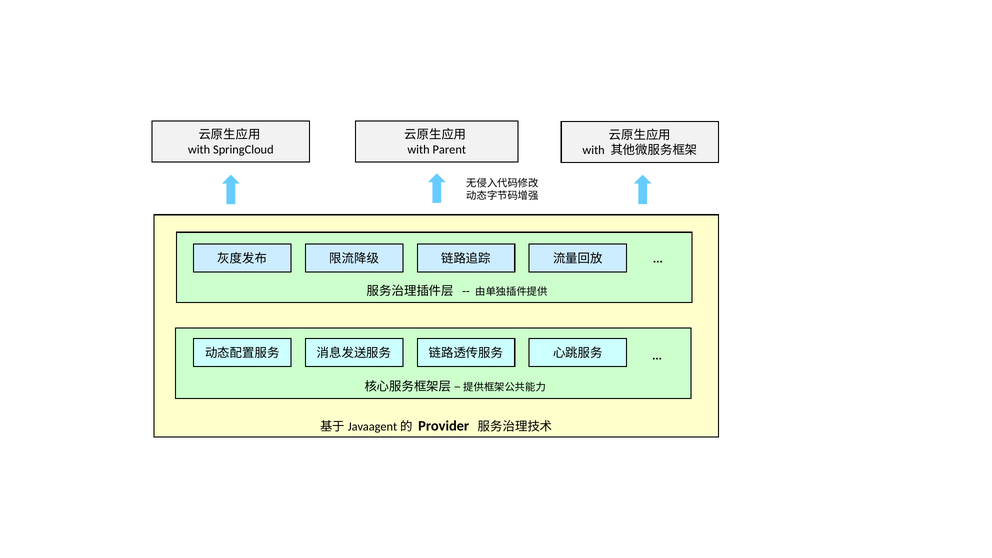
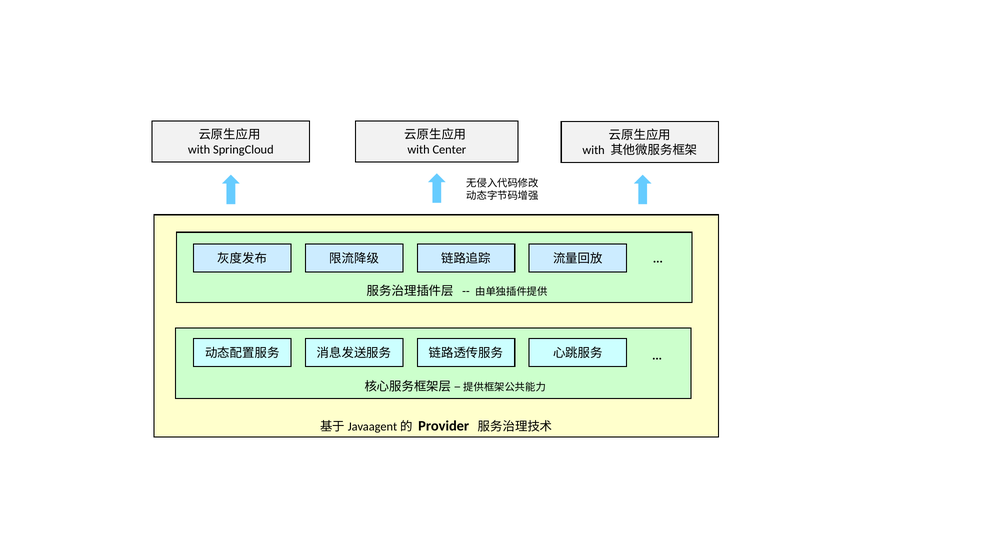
Parent: Parent -> Center
